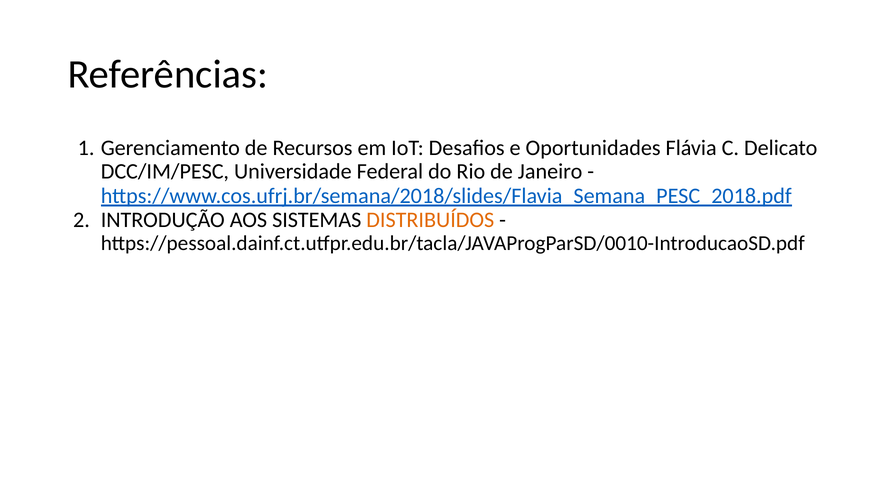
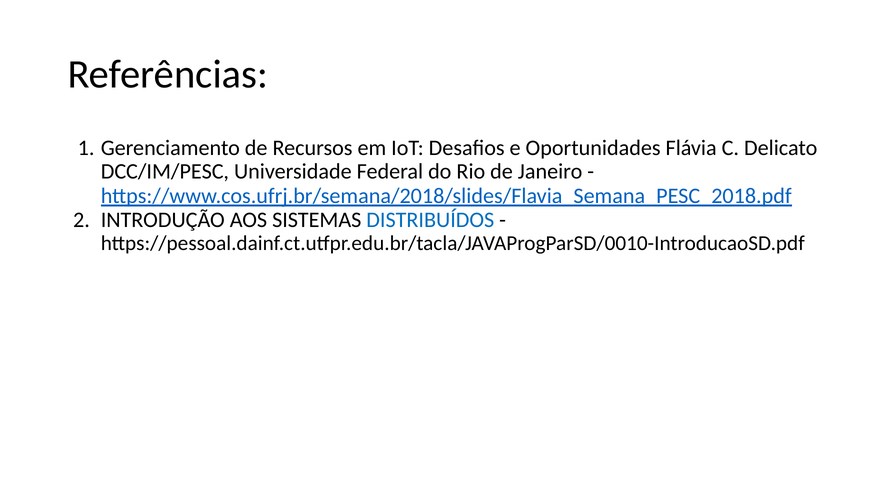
DISTRIBUÍDOS colour: orange -> blue
